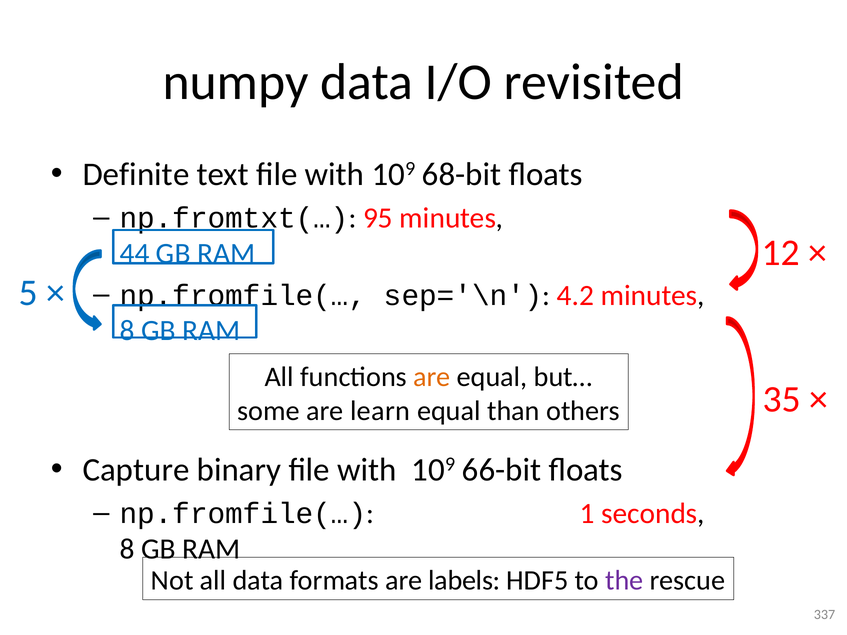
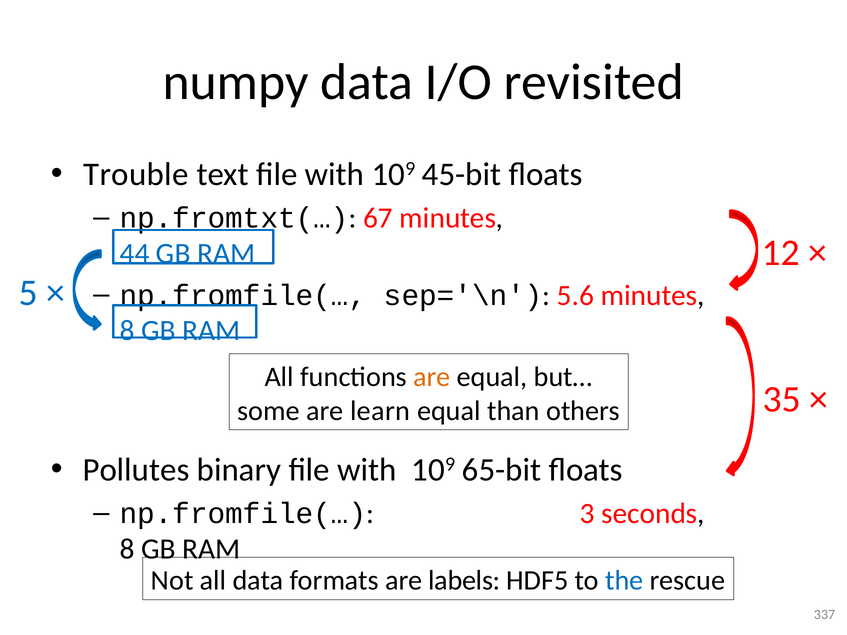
Definite: Definite -> Trouble
68-bit: 68-bit -> 45-bit
95: 95 -> 67
4.2: 4.2 -> 5.6
Capture: Capture -> Pollutes
66-bit: 66-bit -> 65-bit
1: 1 -> 3
the colour: purple -> blue
